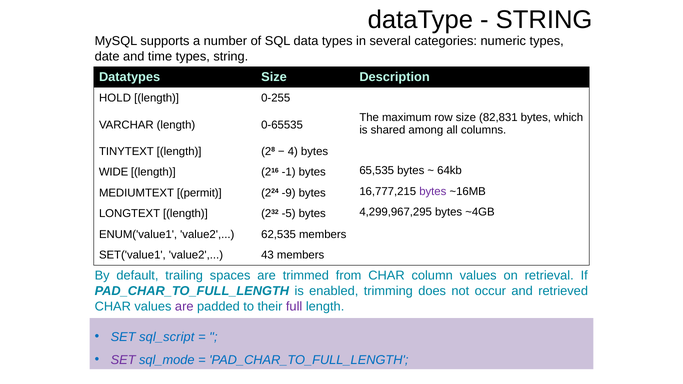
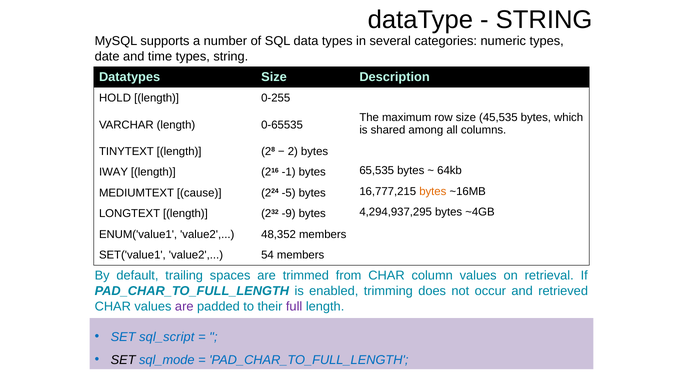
82,831: 82,831 -> 45,535
4: 4 -> 2
WIDE: WIDE -> IWAY
permit: permit -> cause
-9: -9 -> -5
bytes at (433, 192) colour: purple -> orange
-5: -5 -> -9
4,299,967,295: 4,299,967,295 -> 4,294,937,295
62,535: 62,535 -> 48,352
43: 43 -> 54
SET at (123, 360) colour: purple -> black
